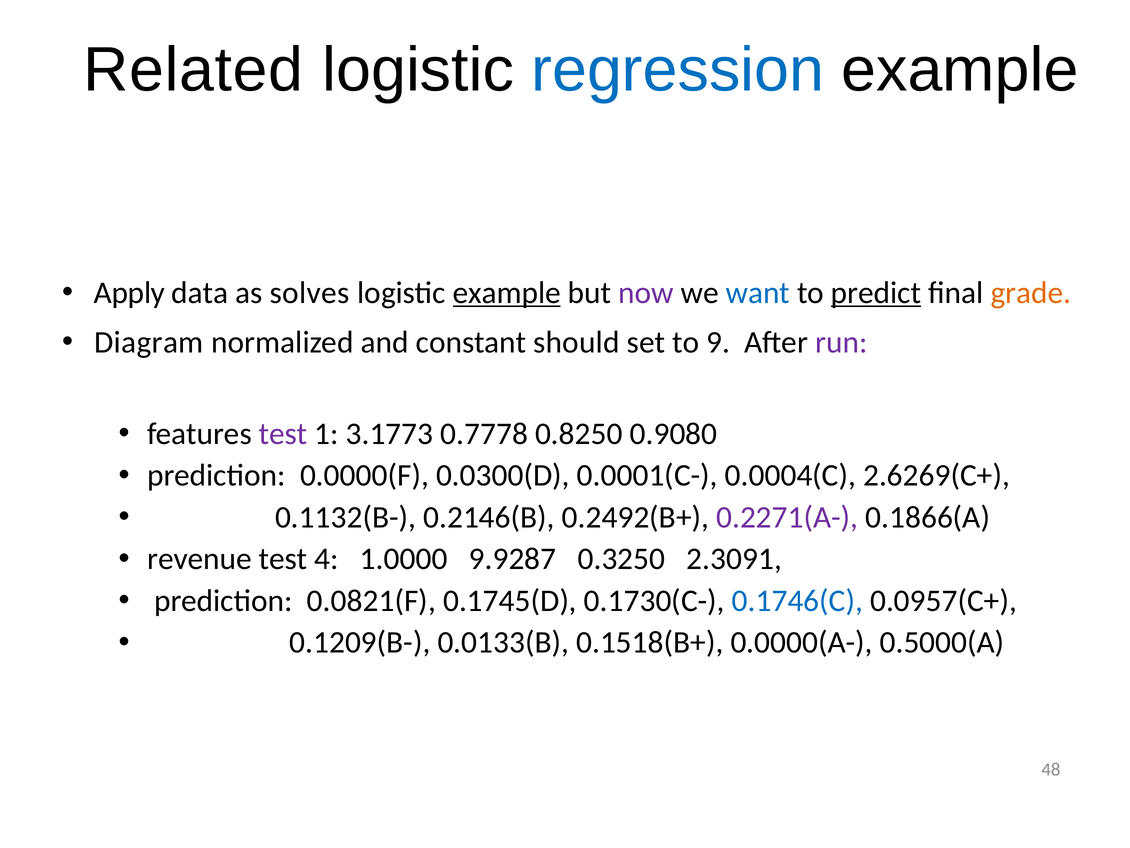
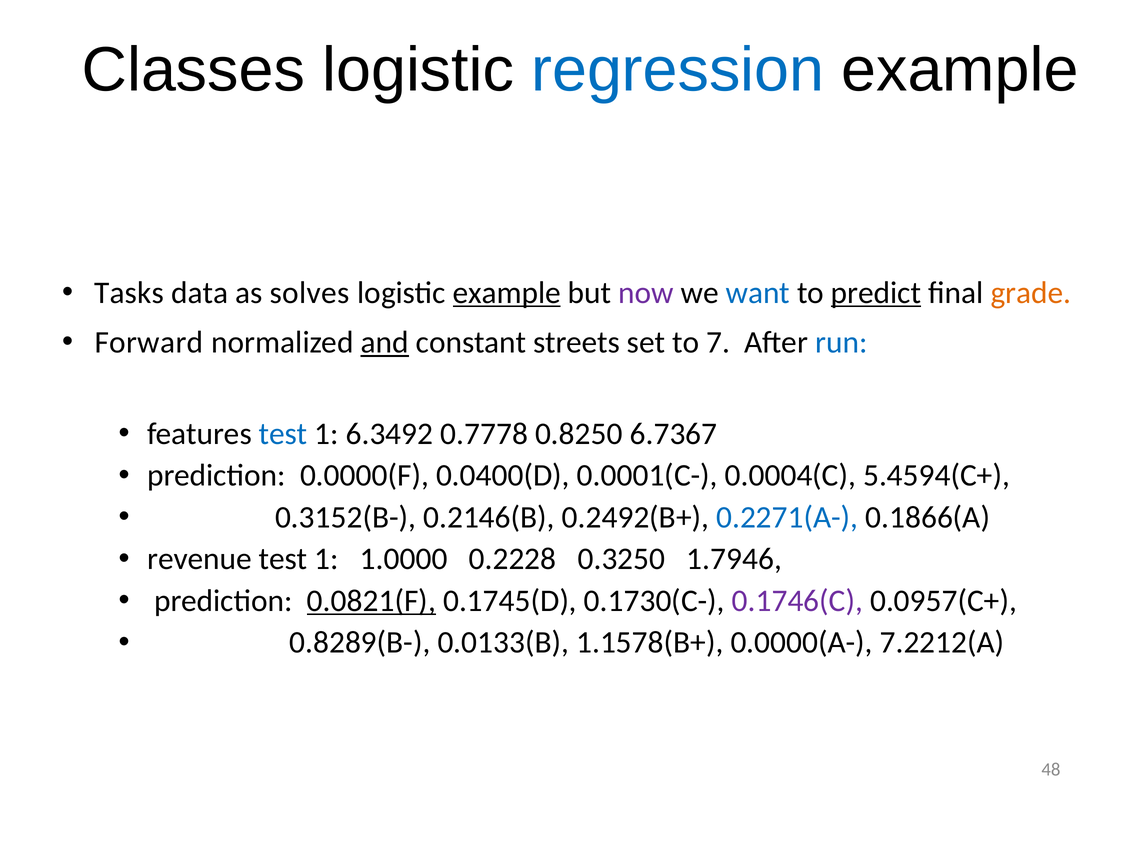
Related: Related -> Classes
Apply: Apply -> Tasks
Diagram: Diagram -> Forward
and underline: none -> present
should: should -> streets
9: 9 -> 7
run colour: purple -> blue
test at (283, 433) colour: purple -> blue
3.1773: 3.1773 -> 6.3492
0.9080: 0.9080 -> 6.7367
0.0300(D: 0.0300(D -> 0.0400(D
2.6269(C+: 2.6269(C+ -> 5.4594(C+
0.1132(B-: 0.1132(B- -> 0.3152(B-
0.2271(A- colour: purple -> blue
4 at (326, 559): 4 -> 1
9.9287: 9.9287 -> 0.2228
2.3091: 2.3091 -> 1.7946
0.0821(F underline: none -> present
0.1746(C colour: blue -> purple
0.1209(B-: 0.1209(B- -> 0.8289(B-
0.1518(B+: 0.1518(B+ -> 1.1578(B+
0.5000(A: 0.5000(A -> 7.2212(A
